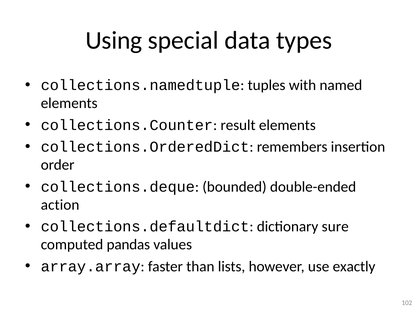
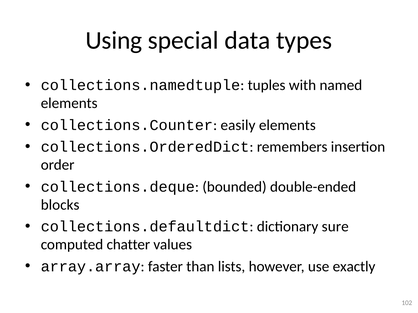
result: result -> easily
action: action -> blocks
pandas: pandas -> chatter
